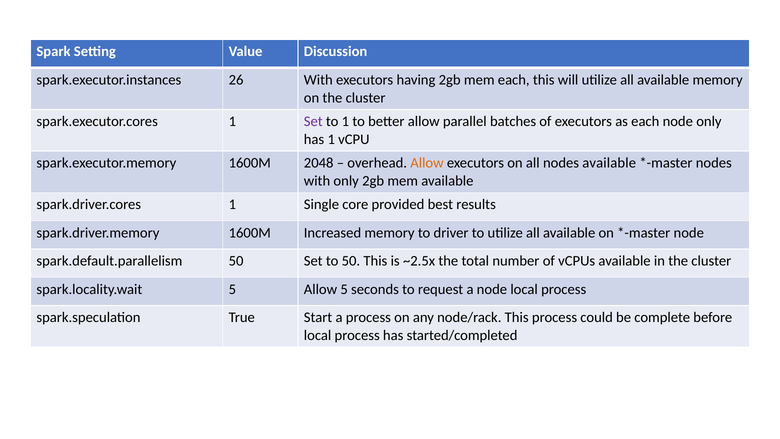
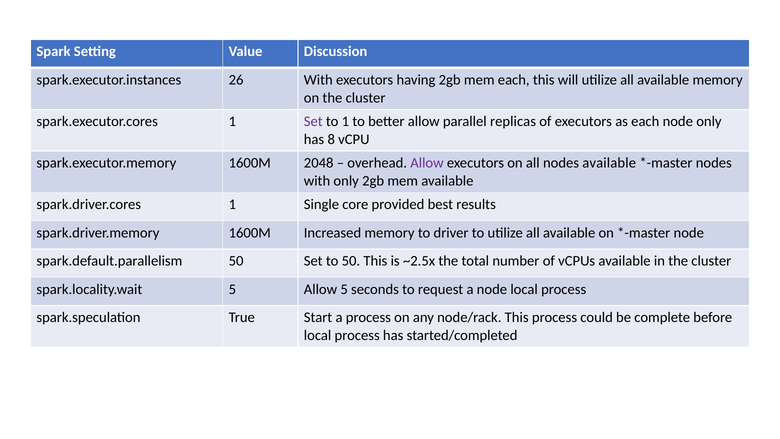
batches: batches -> replicas
has 1: 1 -> 8
Allow at (427, 163) colour: orange -> purple
